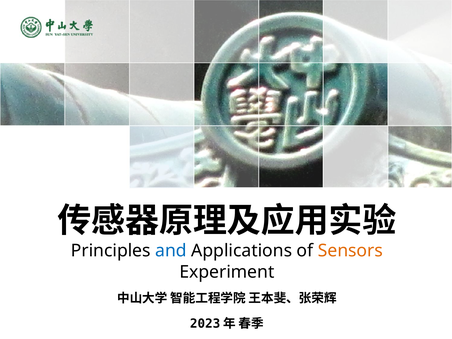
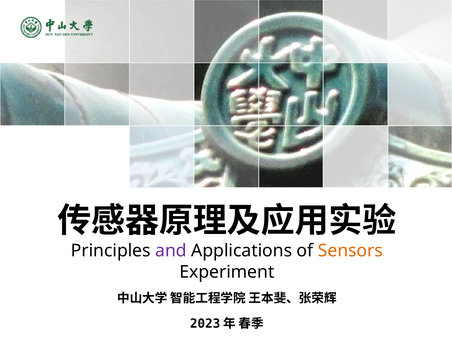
and colour: blue -> purple
